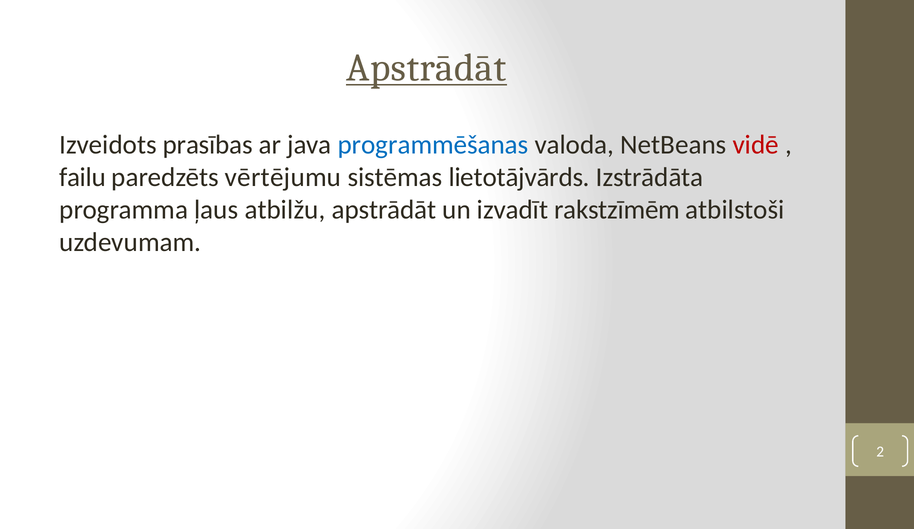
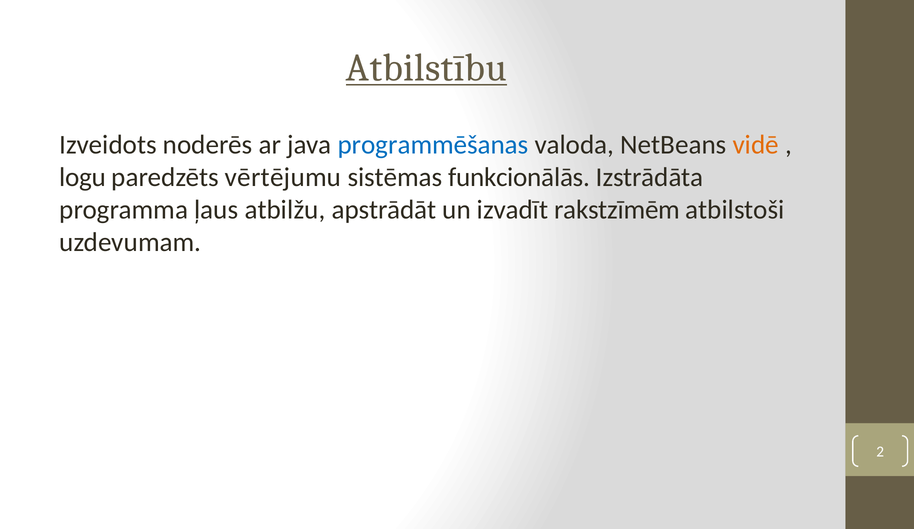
Apstrādāt at (426, 68): Apstrādāt -> Atbilstību
prasības: prasības -> noderēs
vidē colour: red -> orange
failu: failu -> logu
lietotājvārds: lietotājvārds -> funkcionālās
